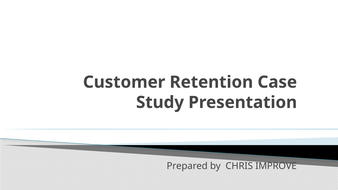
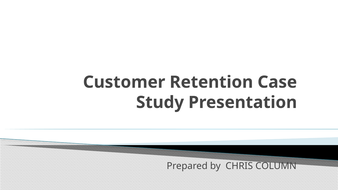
IMPROVE: IMPROVE -> COLUMN
